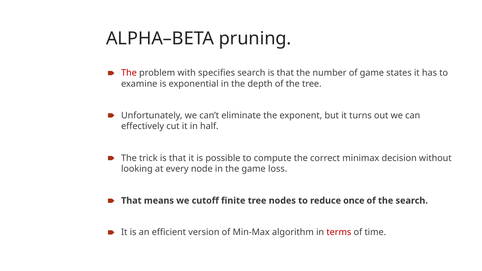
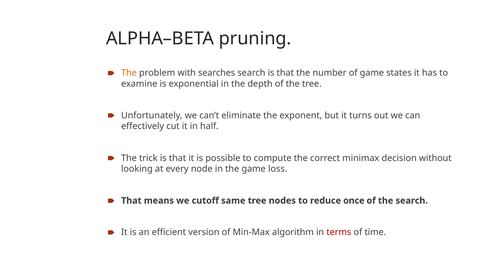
The at (129, 73) colour: red -> orange
specifies: specifies -> searches
finite: finite -> same
